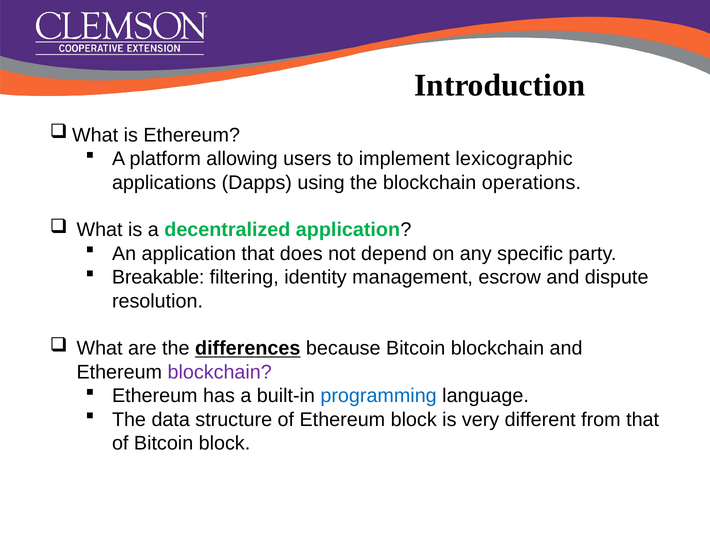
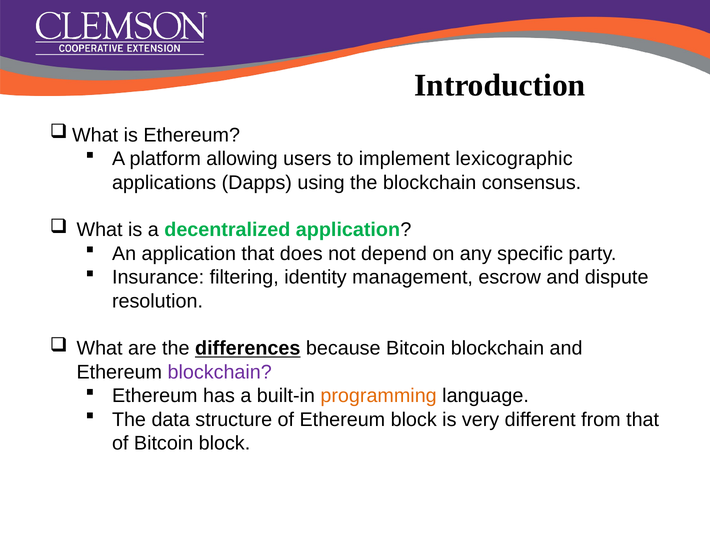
operations: operations -> consensus
Breakable: Breakable -> Insurance
programming colour: blue -> orange
